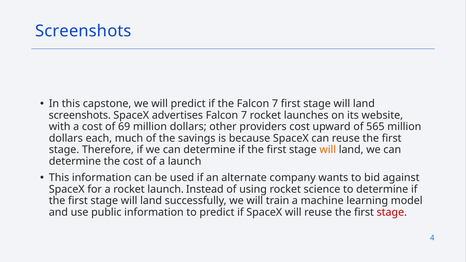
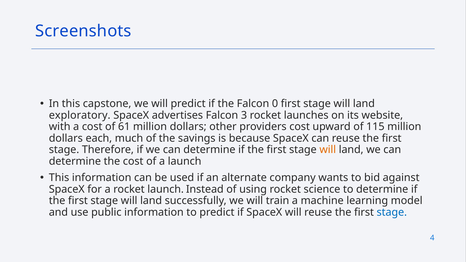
the Falcon 7: 7 -> 0
screenshots at (80, 115): screenshots -> exploratory
advertises Falcon 7: 7 -> 3
69: 69 -> 61
565: 565 -> 115
stage at (392, 212) colour: red -> blue
